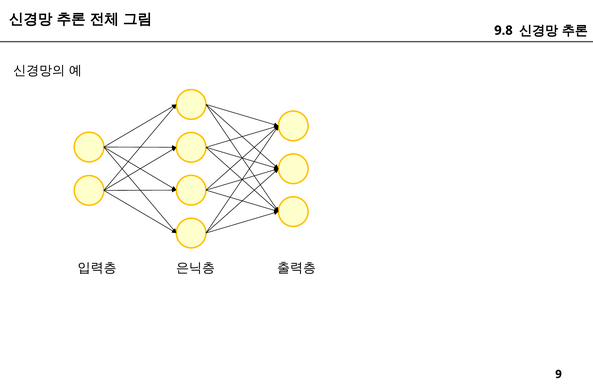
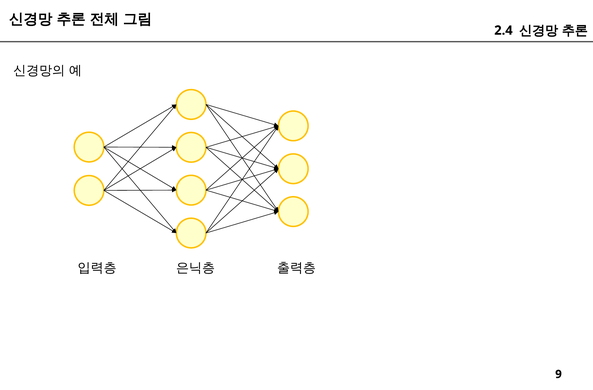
9.8: 9.8 -> 2.4
